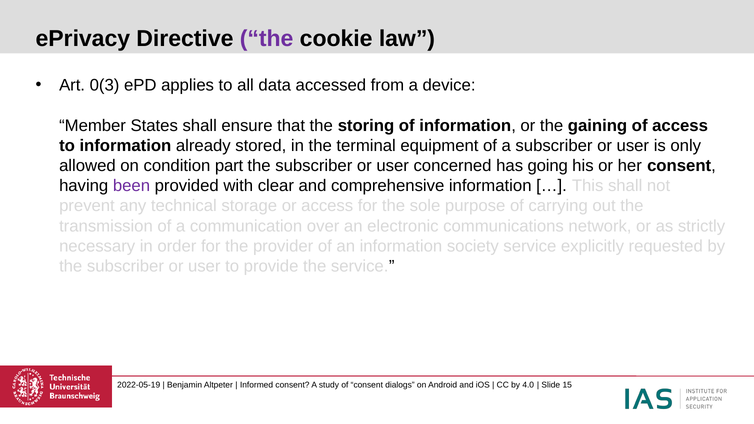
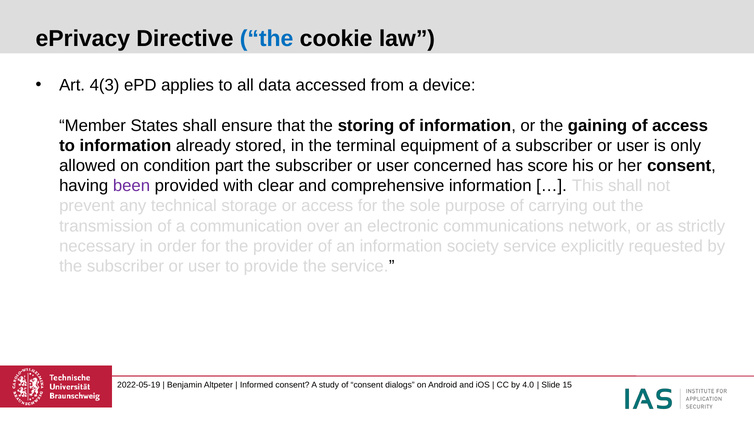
the at (267, 38) colour: purple -> blue
0(3: 0(3 -> 4(3
going: going -> score
